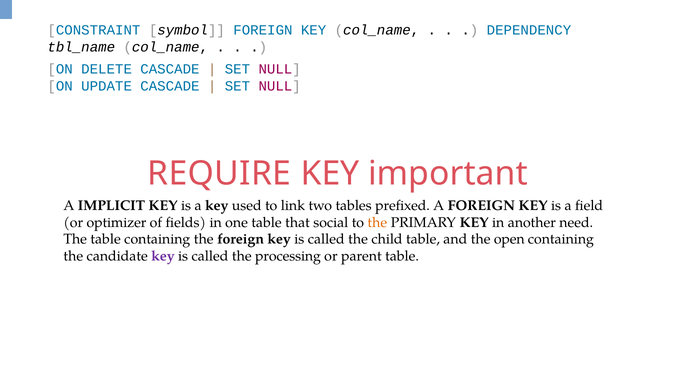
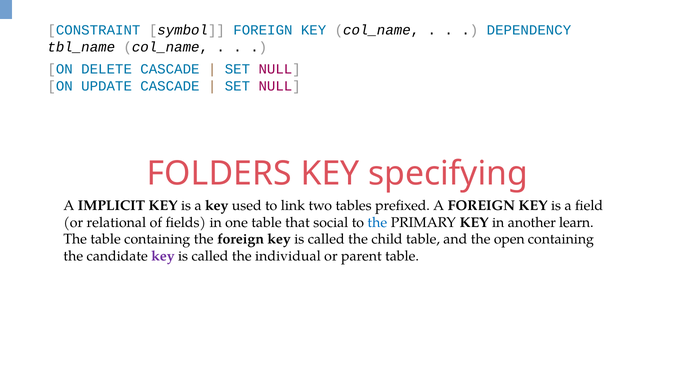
REQUIRE: REQUIRE -> FOLDERS
important: important -> specifying
optimizer: optimizer -> relational
the at (377, 222) colour: orange -> blue
need: need -> learn
processing: processing -> individual
